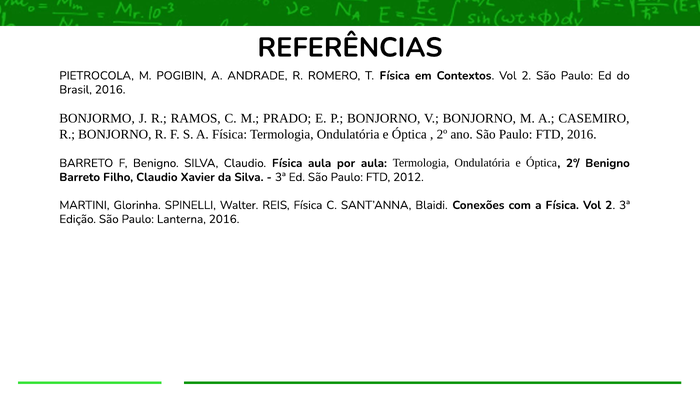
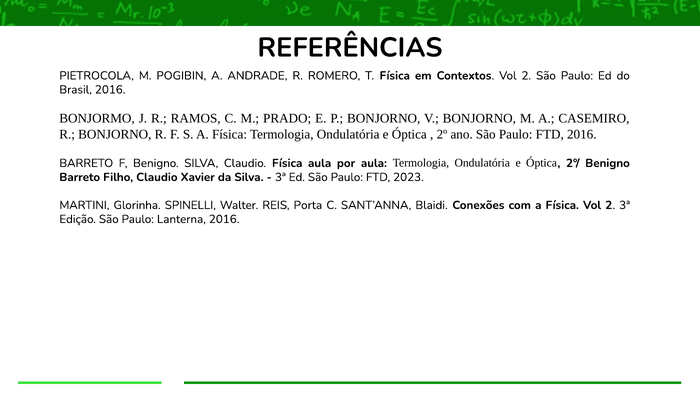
2012: 2012 -> 2023
REIS Física: Física -> Porta
